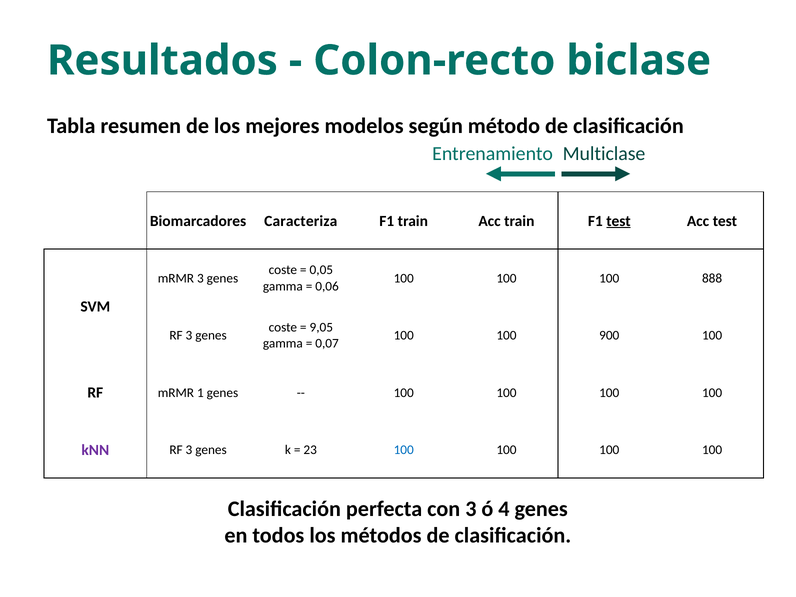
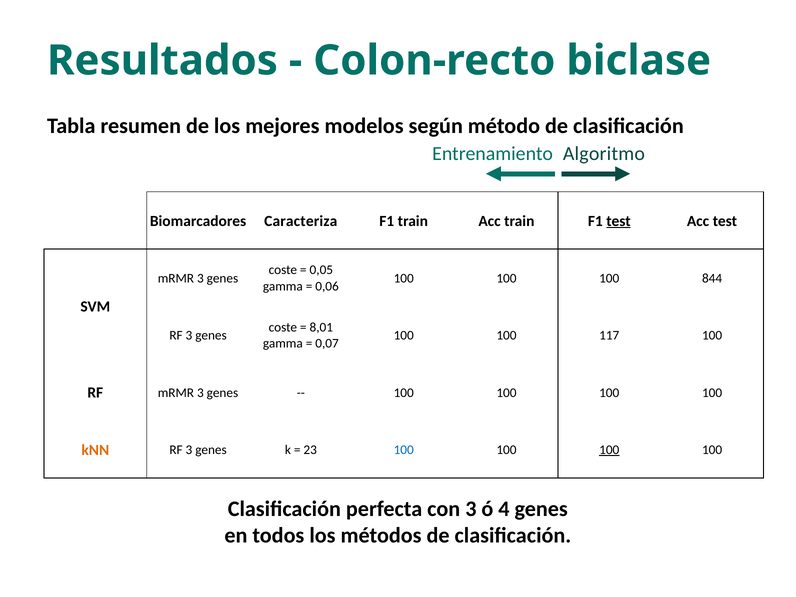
Multiclase: Multiclase -> Algoritmo
888: 888 -> 844
9,05: 9,05 -> 8,01
900: 900 -> 117
RF mRMR 1: 1 -> 3
kNN colour: purple -> orange
100 at (609, 450) underline: none -> present
